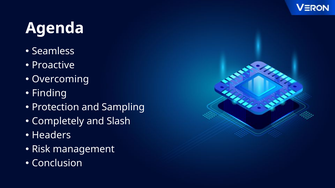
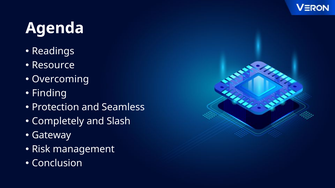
Seamless: Seamless -> Readings
Proactive: Proactive -> Resource
Sampling: Sampling -> Seamless
Headers: Headers -> Gateway
